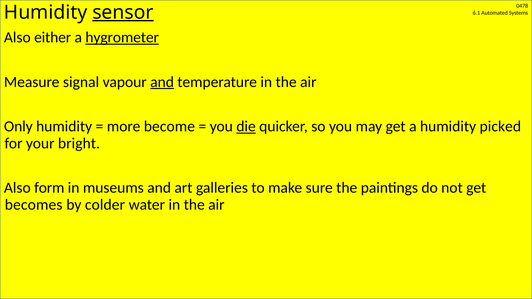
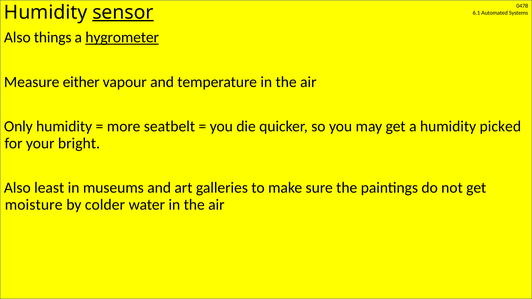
either: either -> things
signal: signal -> either
and at (162, 82) underline: present -> none
become: become -> seatbelt
die underline: present -> none
form: form -> least
becomes: becomes -> moisture
